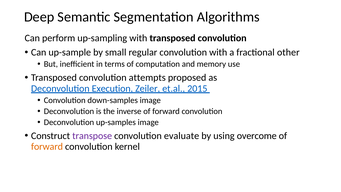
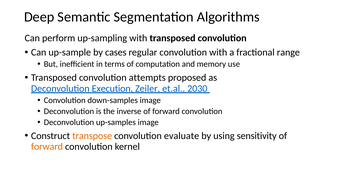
small: small -> cases
other: other -> range
2015: 2015 -> 2030
transpose colour: purple -> orange
overcome: overcome -> sensitivity
